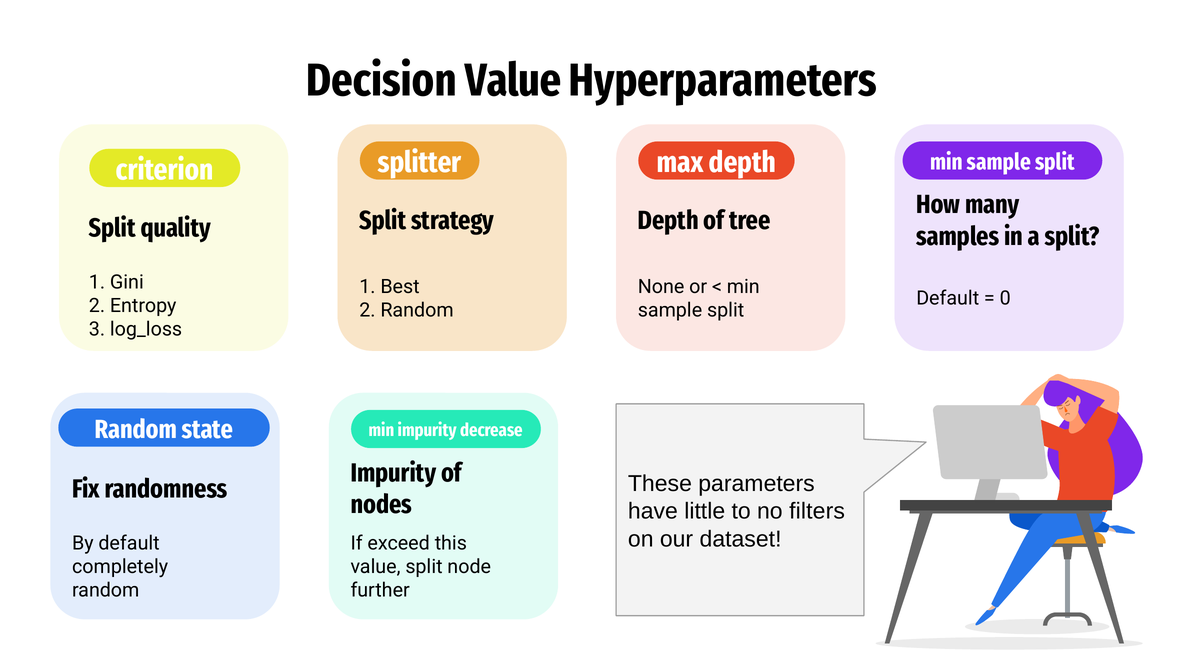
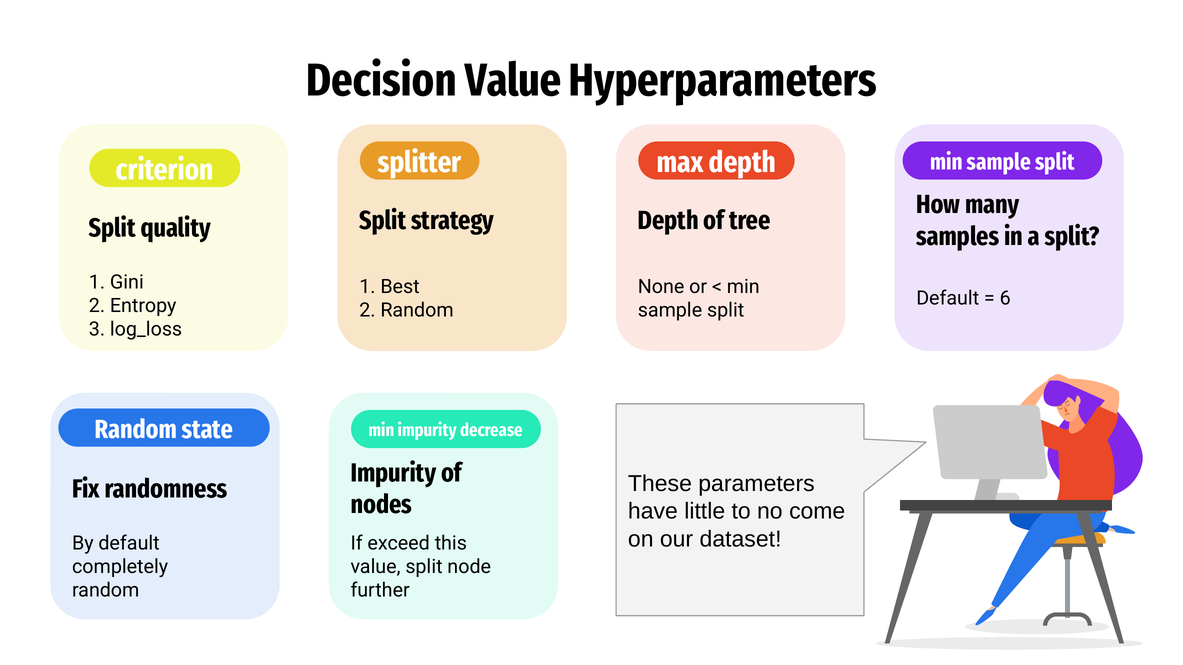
0: 0 -> 6
filters: filters -> come
